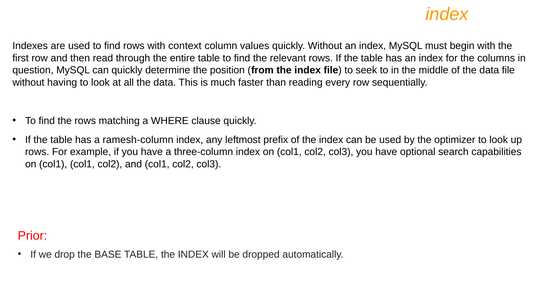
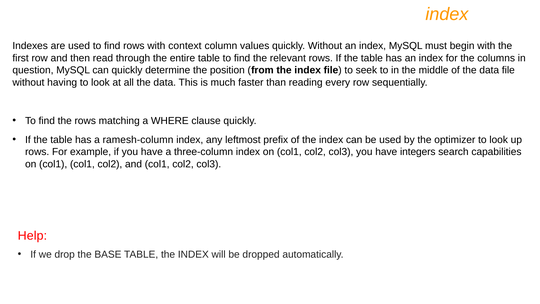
optional: optional -> integers
Prior: Prior -> Help
